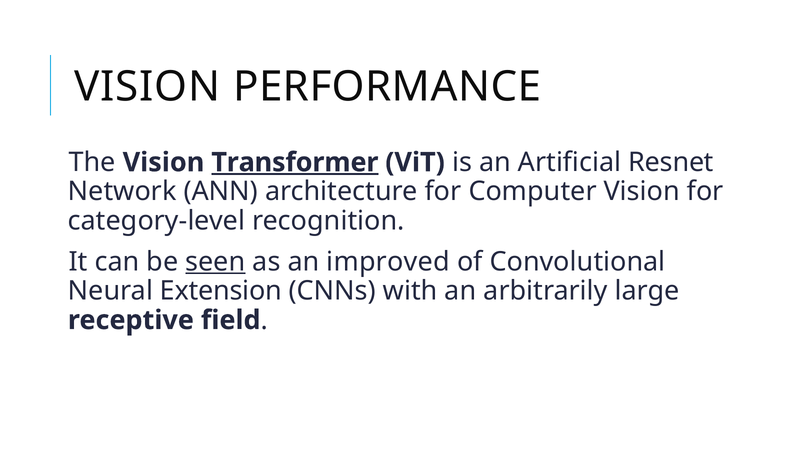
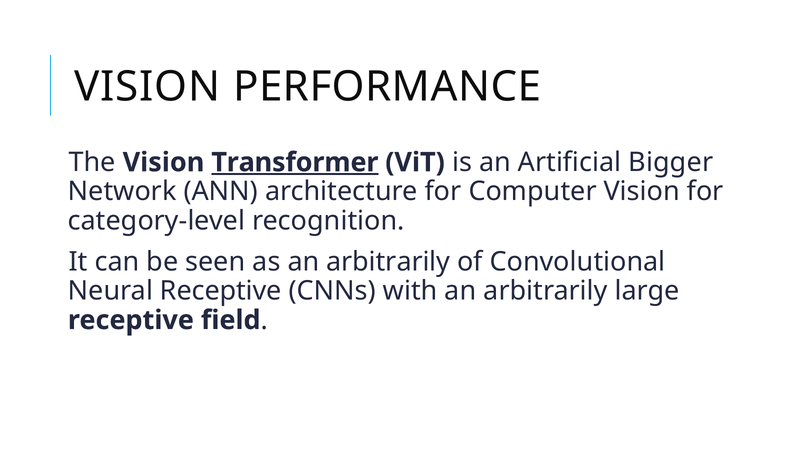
Resnet: Resnet -> Bigger
seen underline: present -> none
as an improved: improved -> arbitrarily
Neural Extension: Extension -> Receptive
